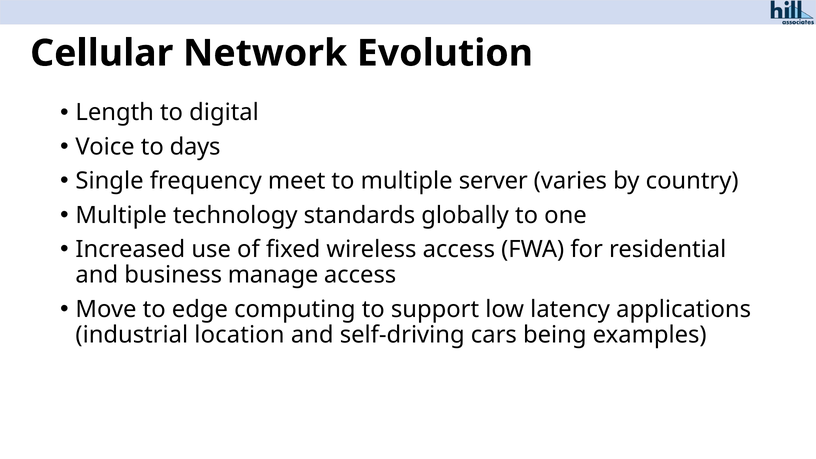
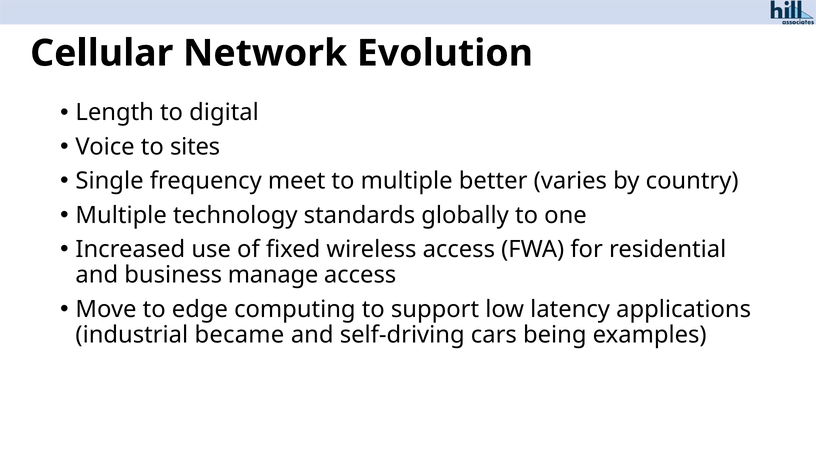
days: days -> sites
server: server -> better
location: location -> became
